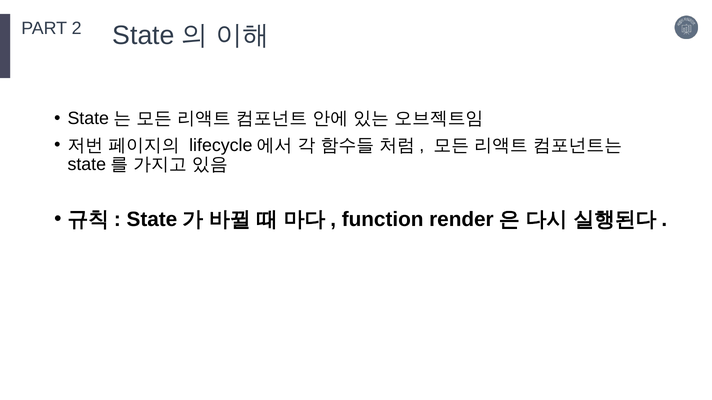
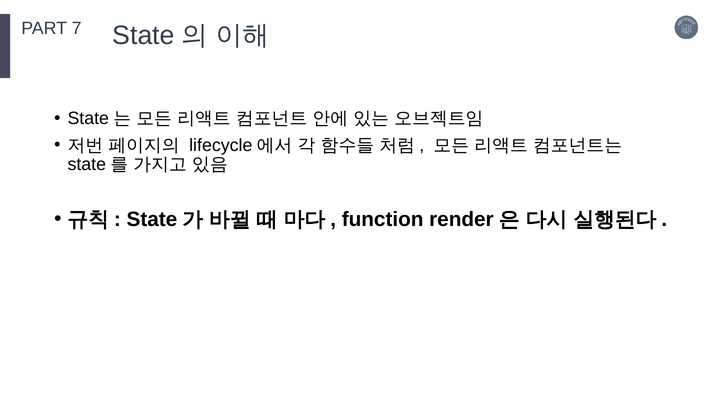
2: 2 -> 7
